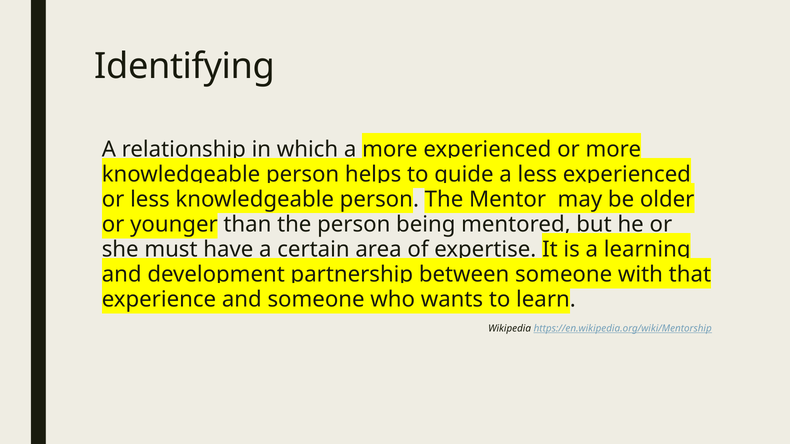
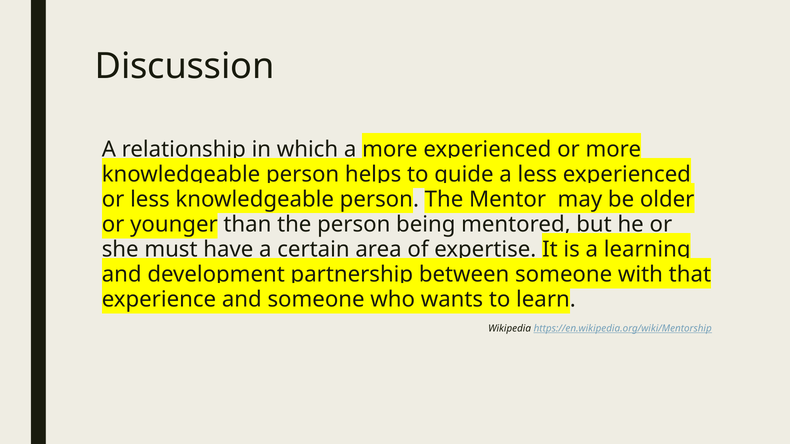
Identifying: Identifying -> Discussion
